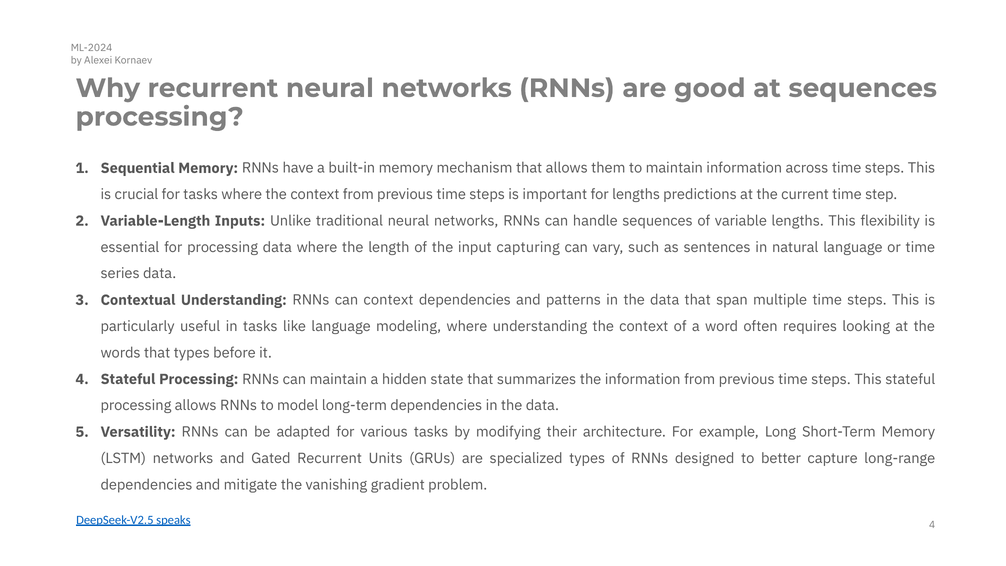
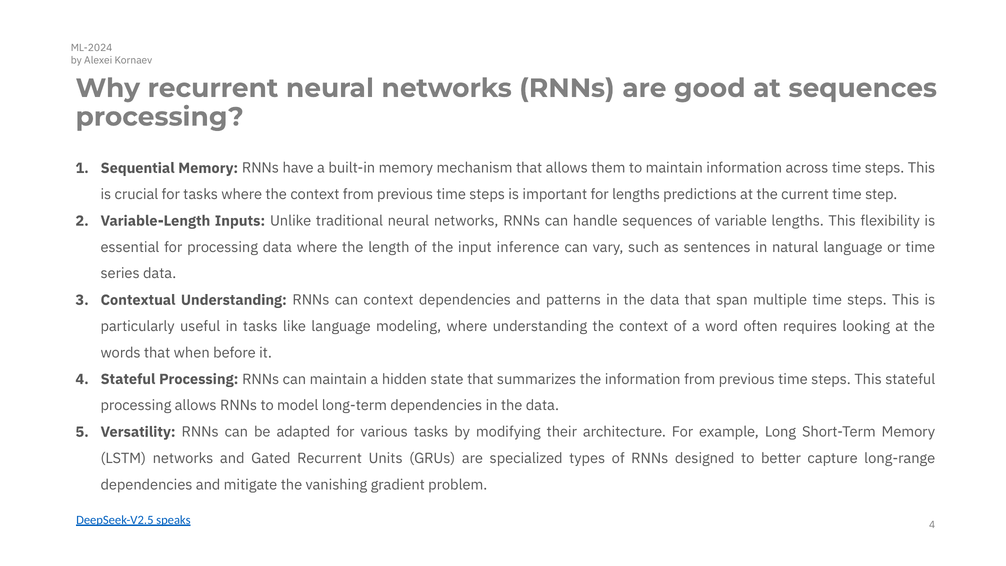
capturing: capturing -> inference
that types: types -> when
